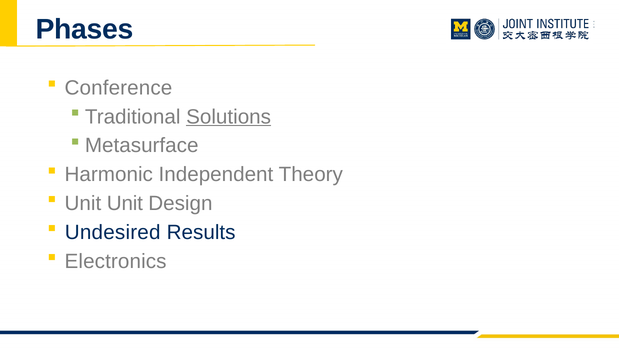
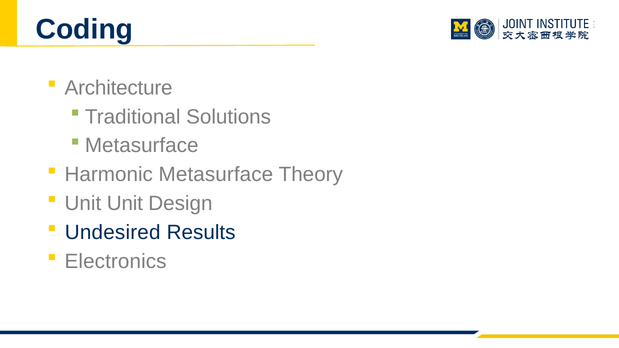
Phases: Phases -> Coding
Conference: Conference -> Architecture
Solutions underline: present -> none
Independent: Independent -> Metasurface
